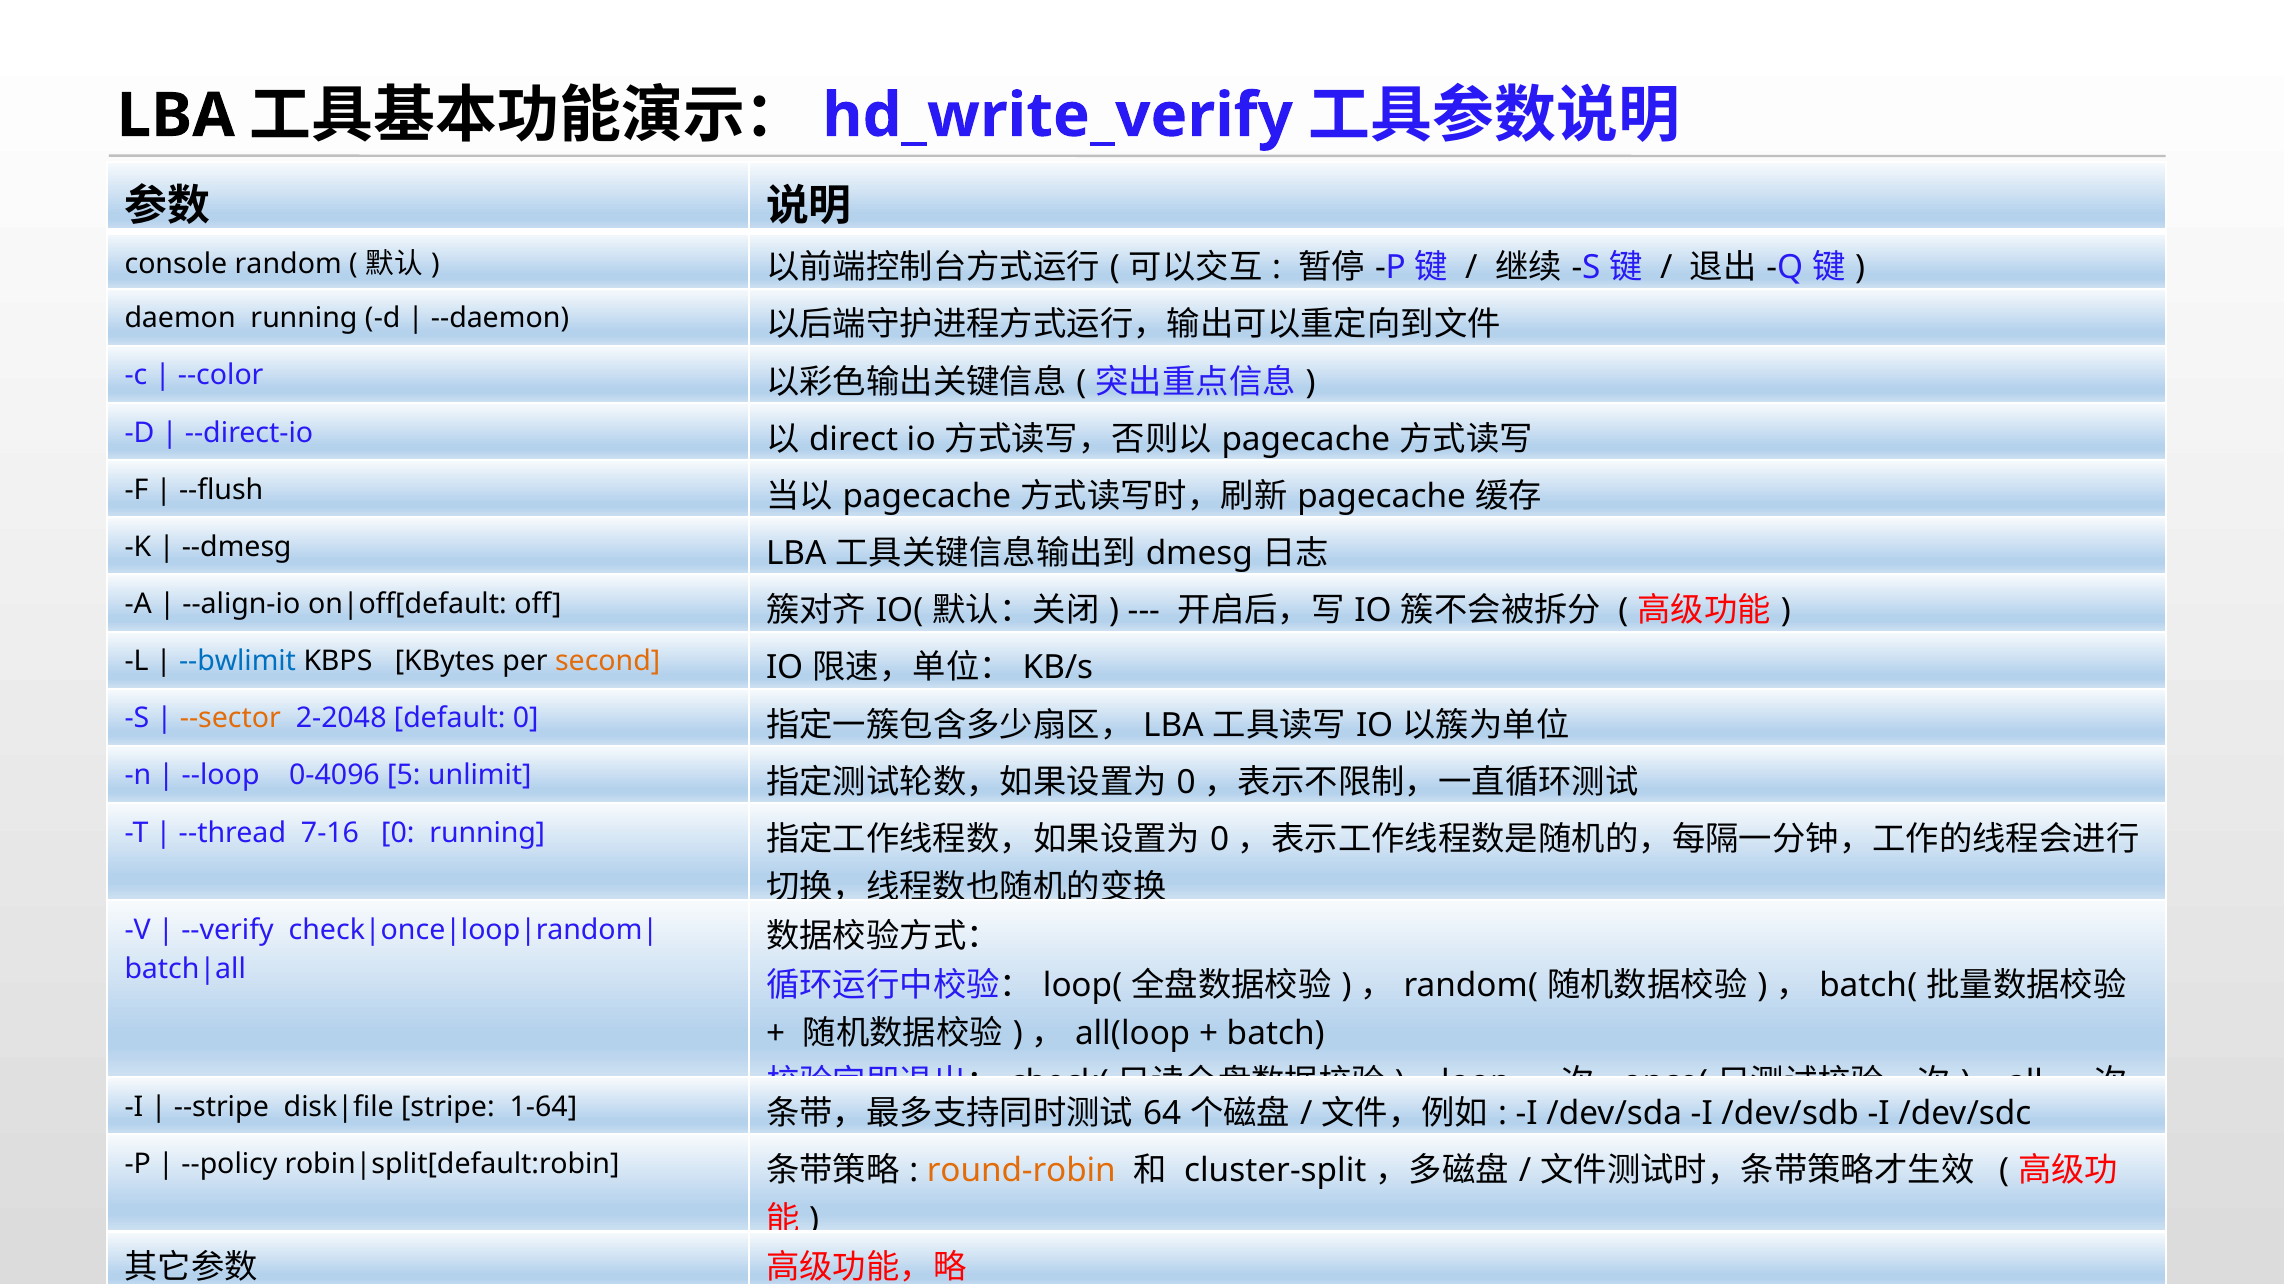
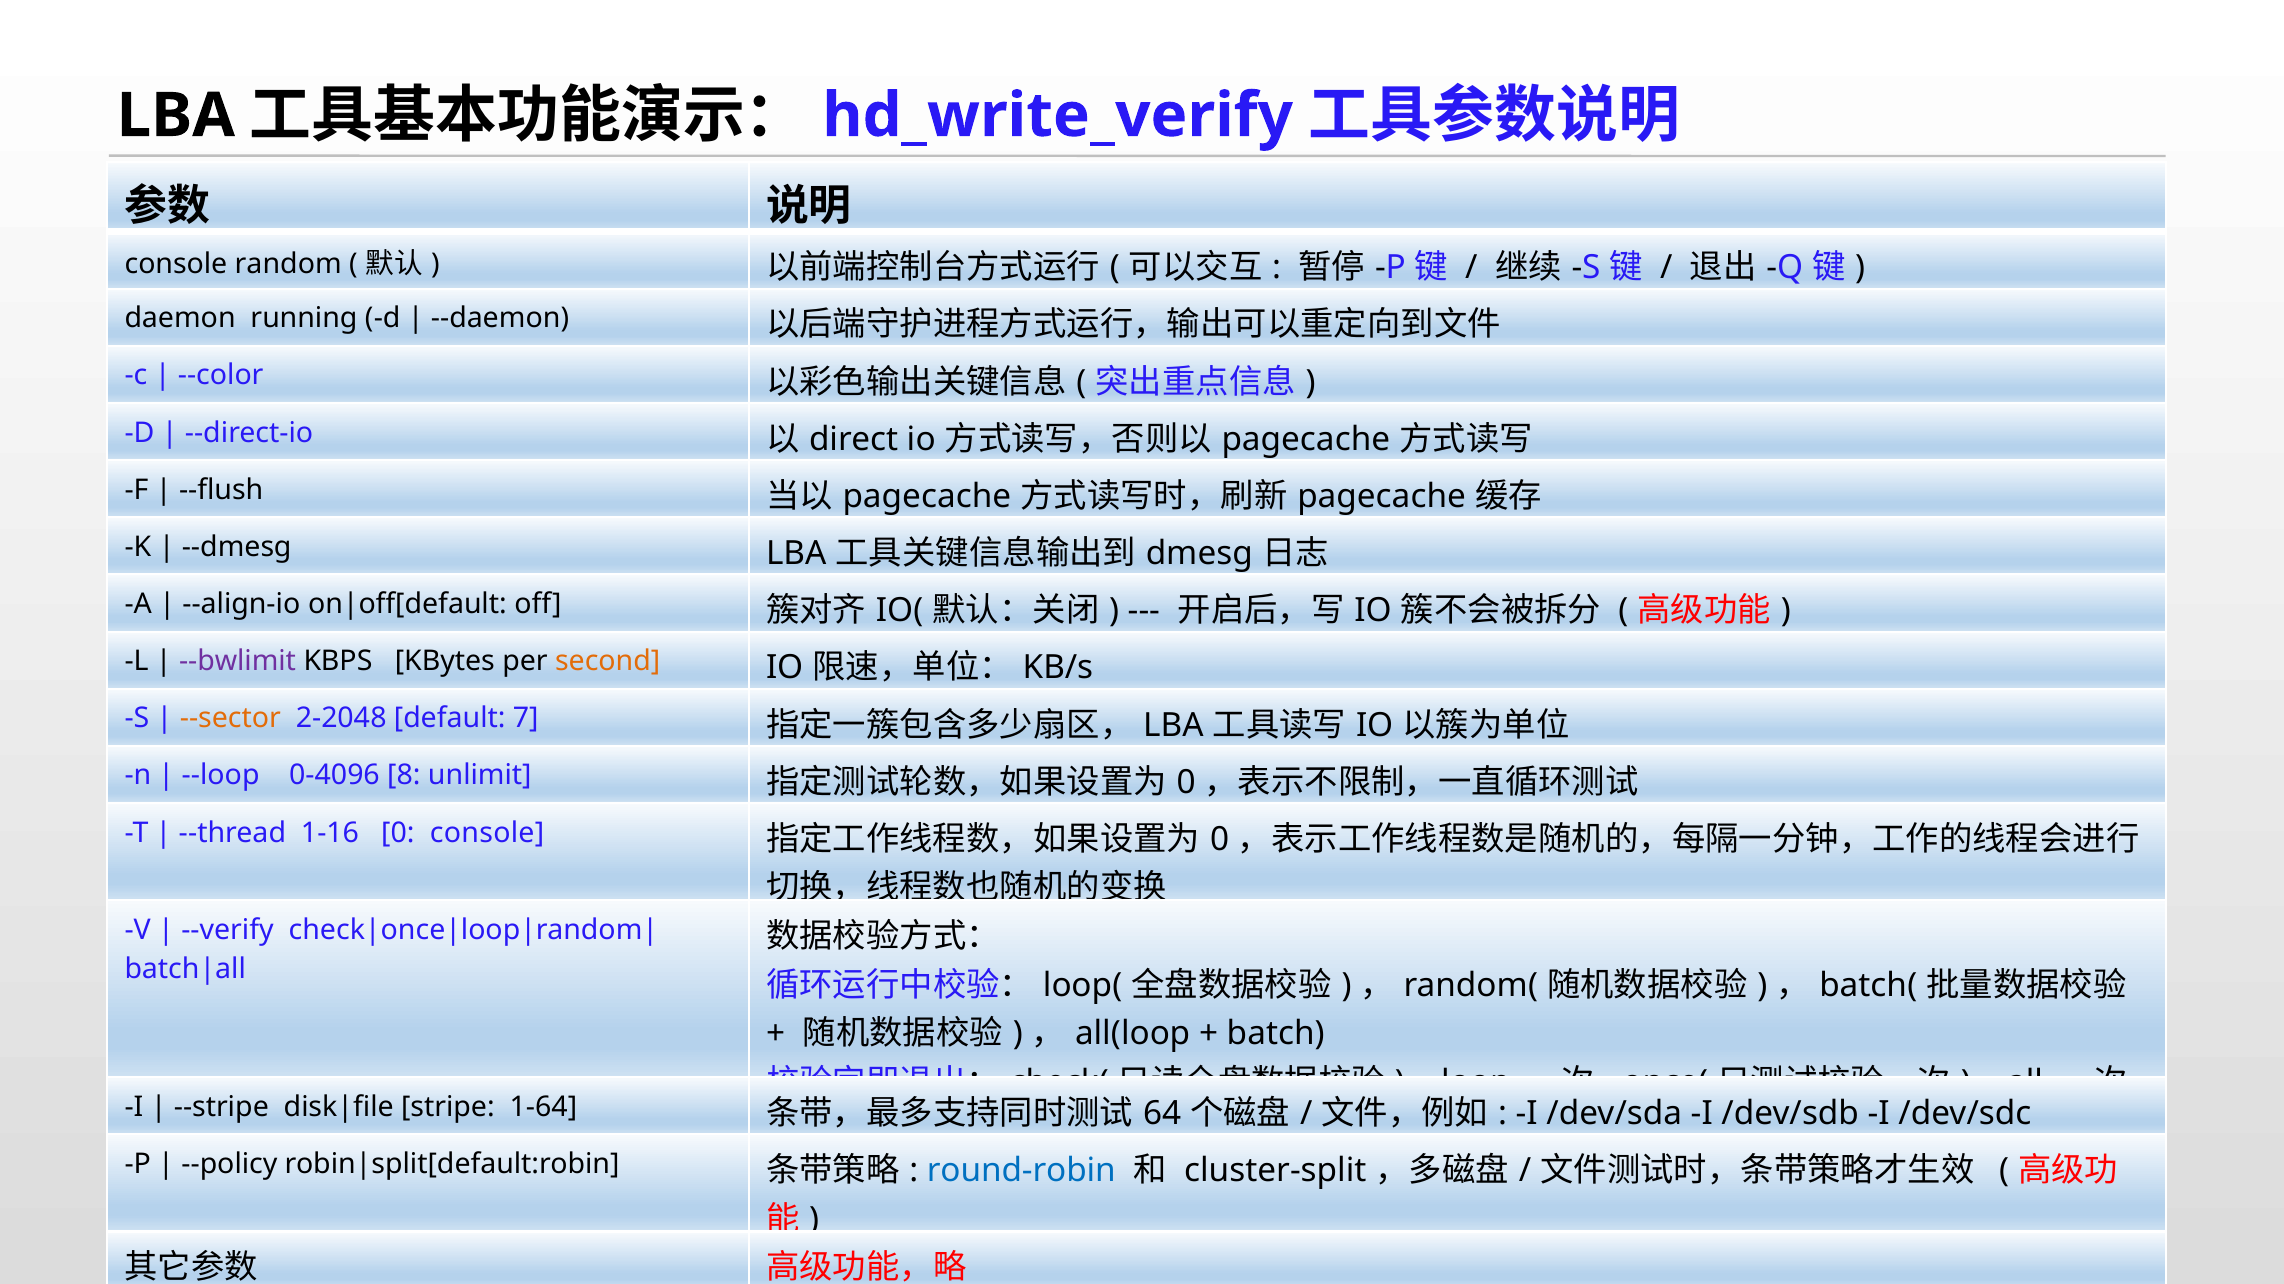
--bwlimit colour: blue -> purple
default 0: 0 -> 7
5: 5 -> 8
7-16: 7-16 -> 1-16
0 running: running -> console
round-robin colour: orange -> blue
